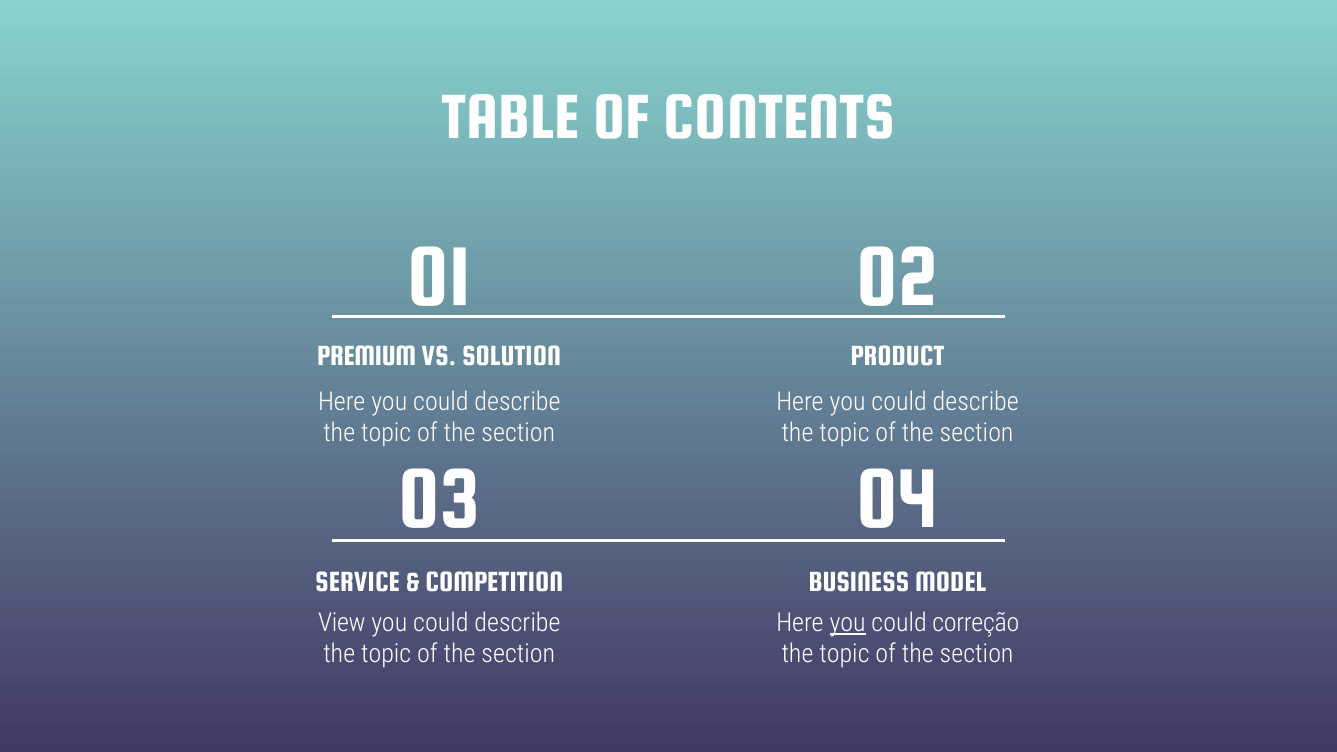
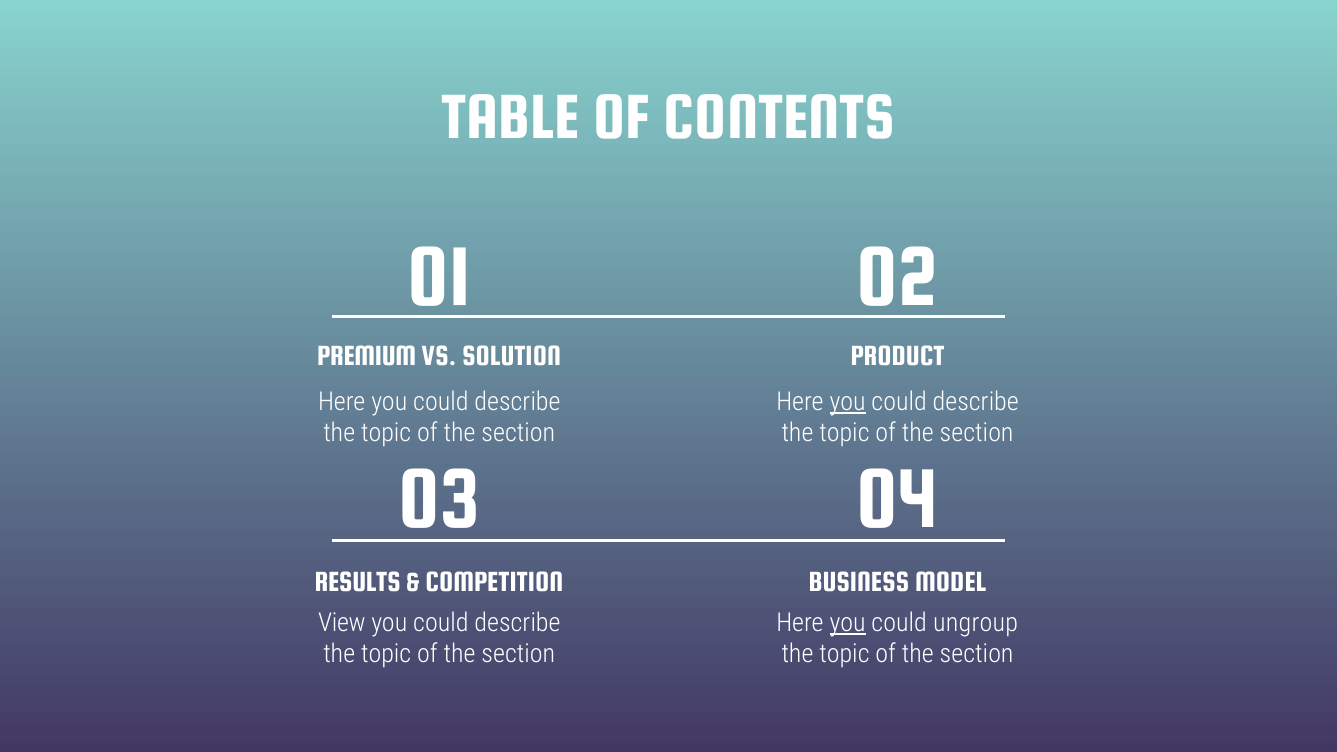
you at (848, 402) underline: none -> present
SERVICE: SERVICE -> RESULTS
correção: correção -> ungroup
